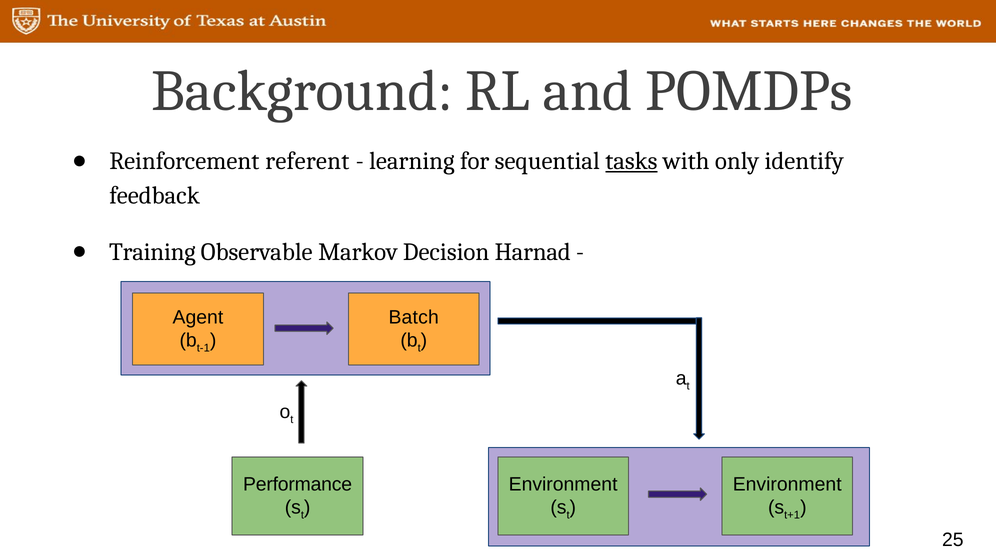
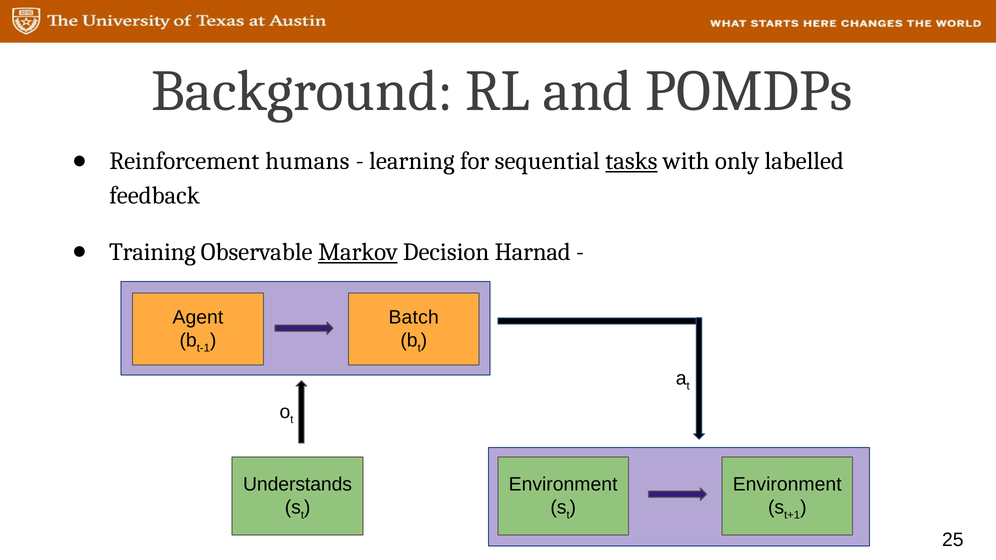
referent: referent -> humans
identify: identify -> labelled
Markov underline: none -> present
Performance: Performance -> Understands
